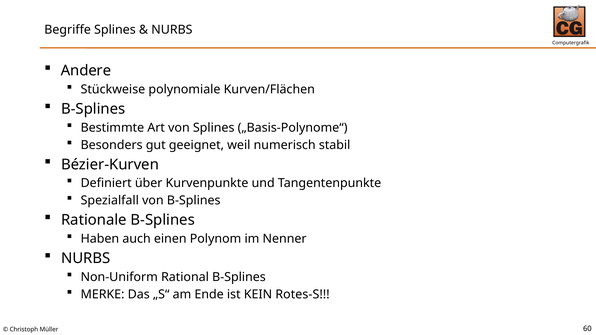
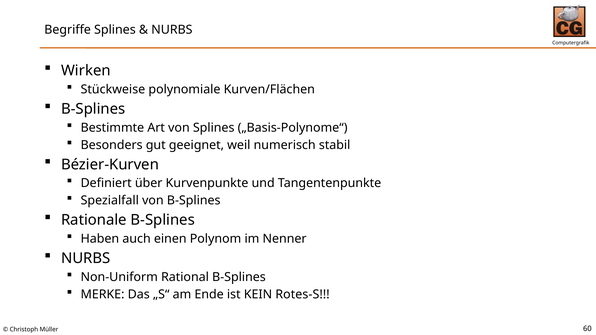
Andere: Andere -> Wirken
